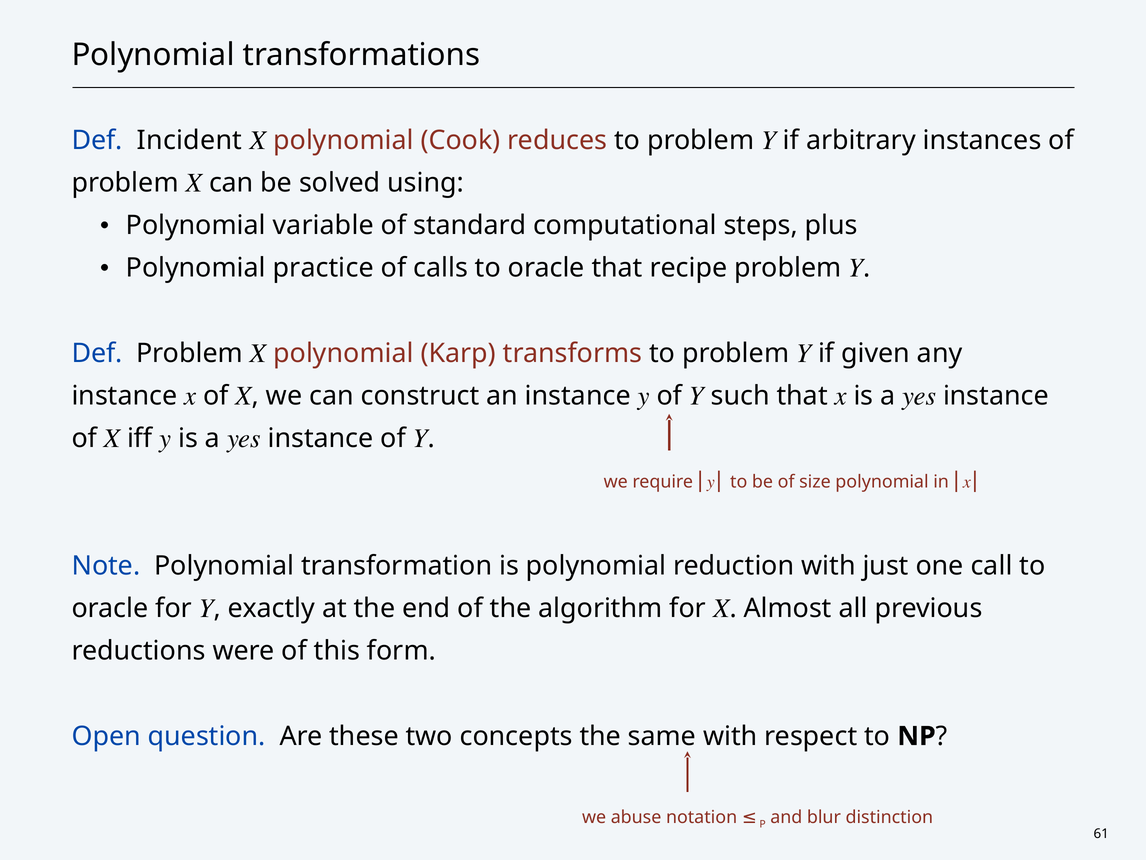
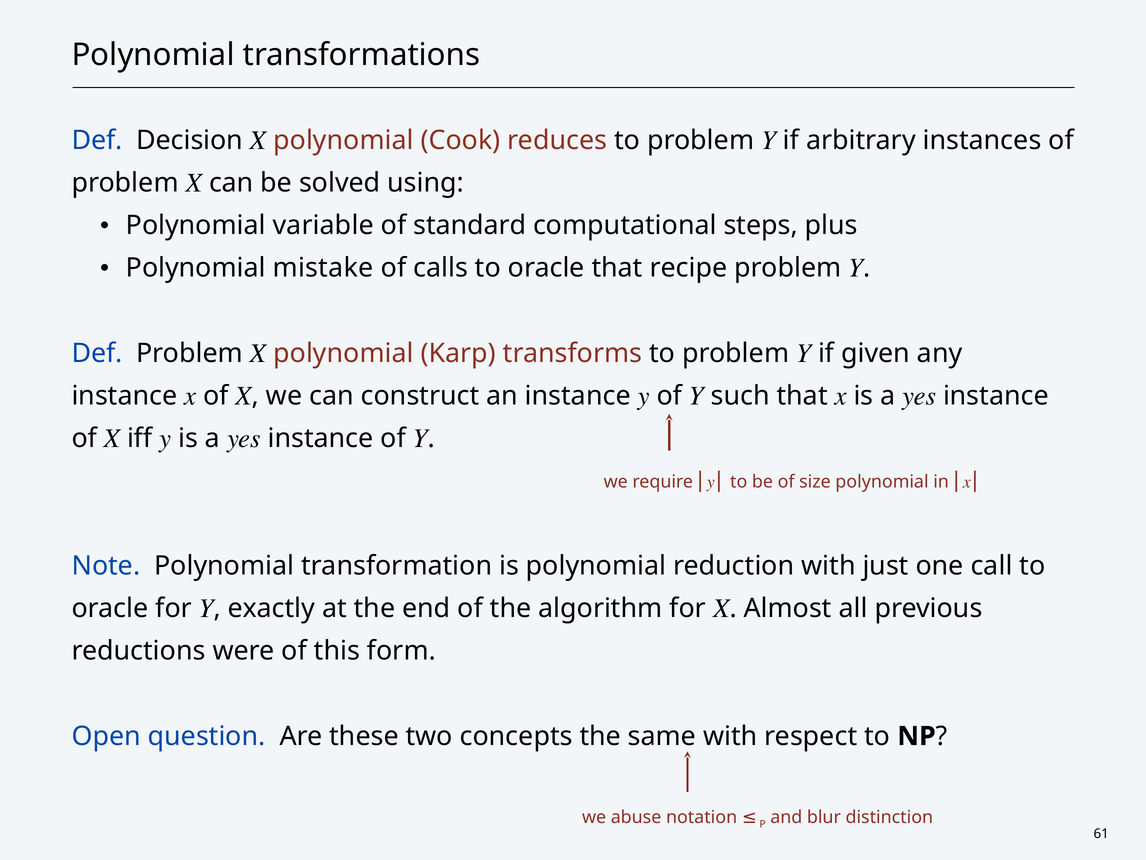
Incident: Incident -> Decision
practice: practice -> mistake
